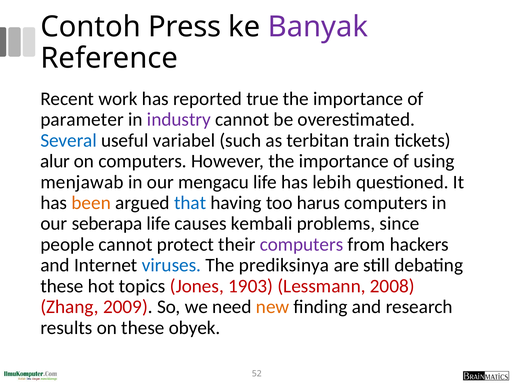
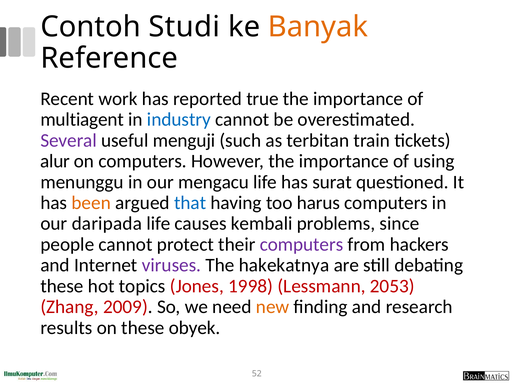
Press: Press -> Studi
Banyak colour: purple -> orange
parameter: parameter -> multiagent
industry colour: purple -> blue
Several colour: blue -> purple
variabel: variabel -> menguji
menjawab: menjawab -> menunggu
lebih: lebih -> surat
seberapa: seberapa -> daripada
viruses colour: blue -> purple
prediksinya: prediksinya -> hakekatnya
1903: 1903 -> 1998
2008: 2008 -> 2053
